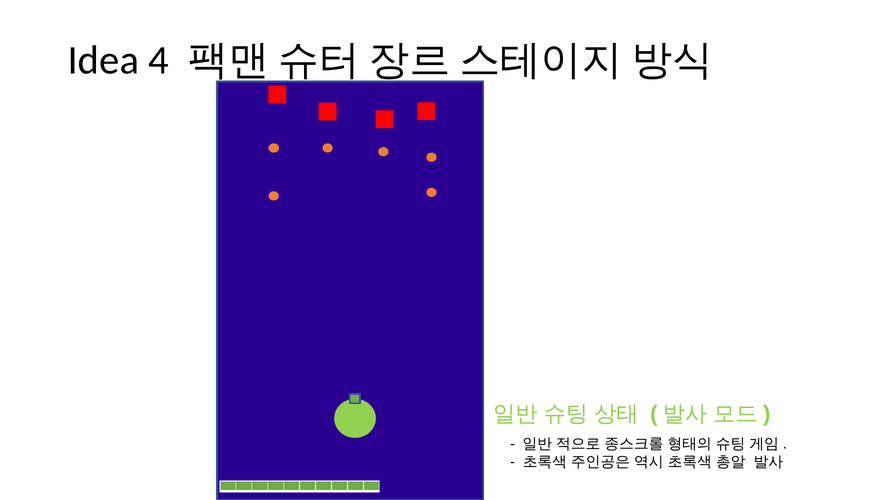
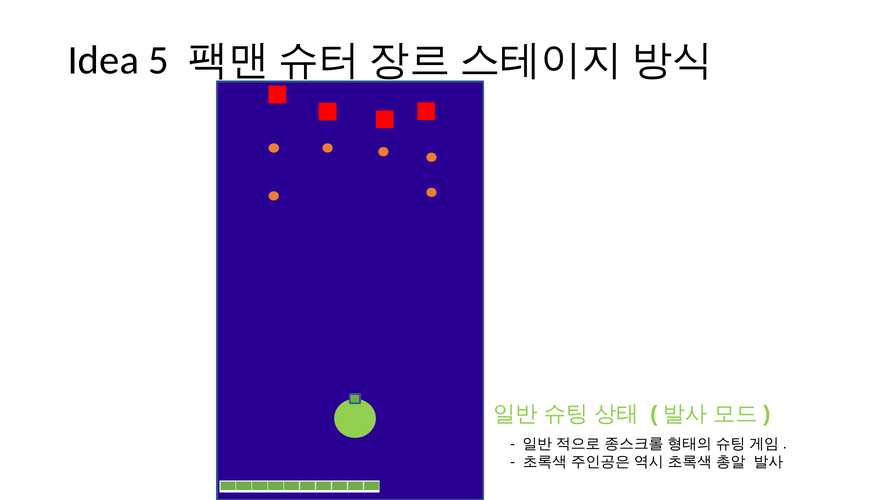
4: 4 -> 5
